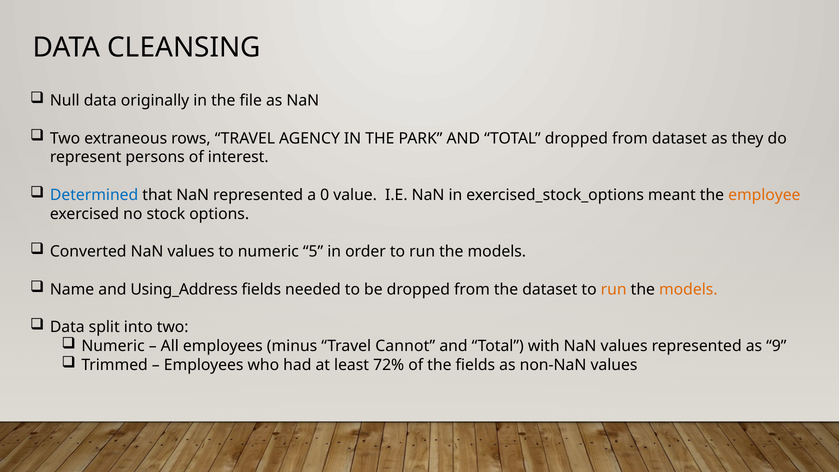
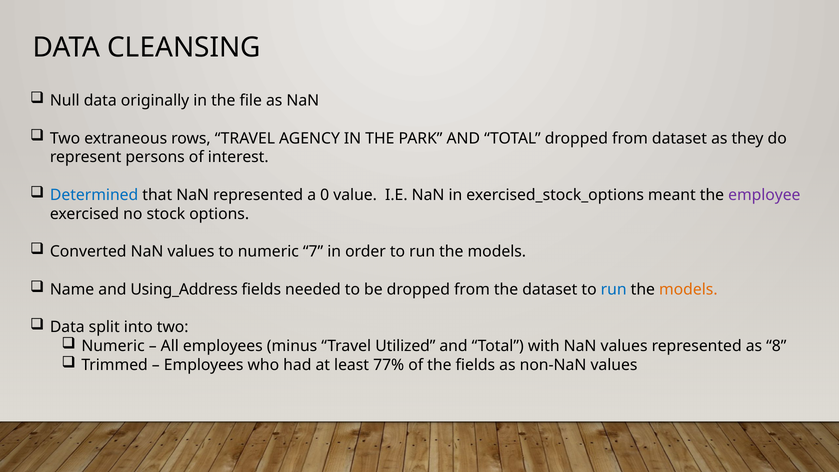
employee colour: orange -> purple
5: 5 -> 7
run at (614, 289) colour: orange -> blue
Cannot: Cannot -> Utilized
9: 9 -> 8
72%: 72% -> 77%
